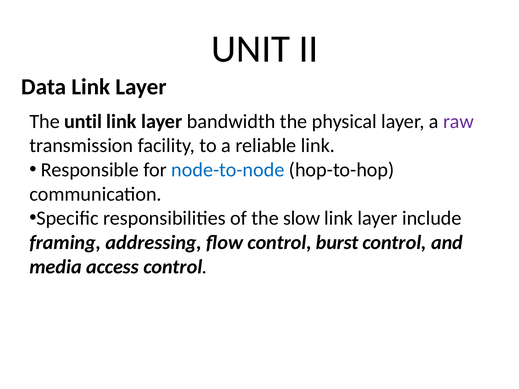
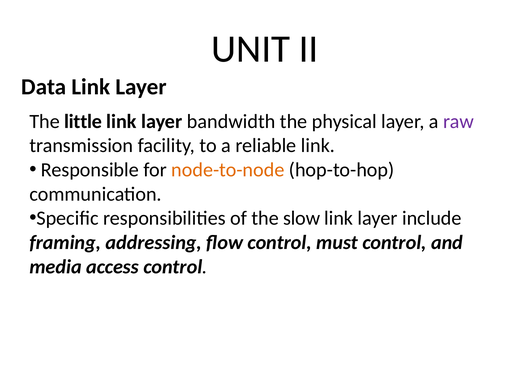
until: until -> little
node-to-node colour: blue -> orange
burst: burst -> must
